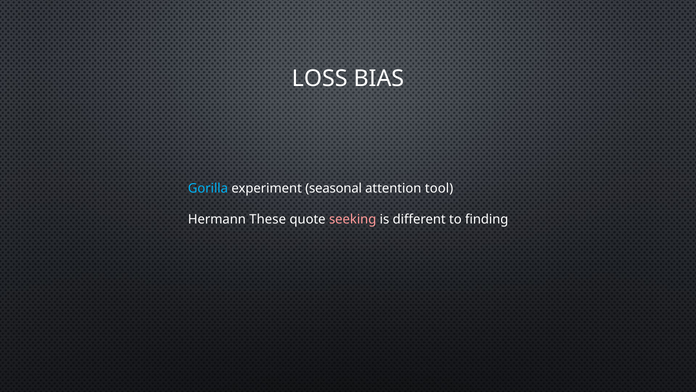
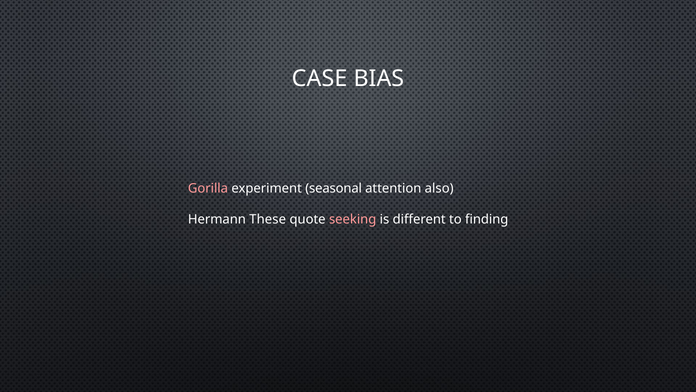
LOSS: LOSS -> CASE
Gorilla colour: light blue -> pink
tool: tool -> also
